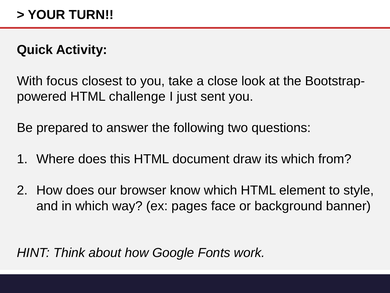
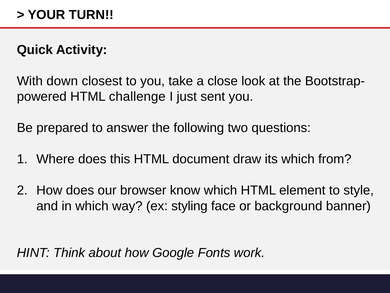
focus: focus -> down
pages: pages -> styling
